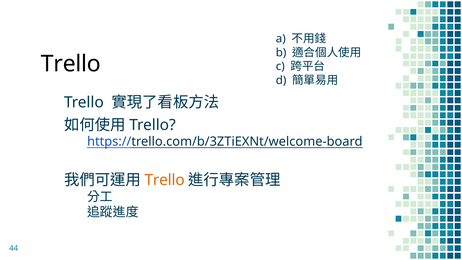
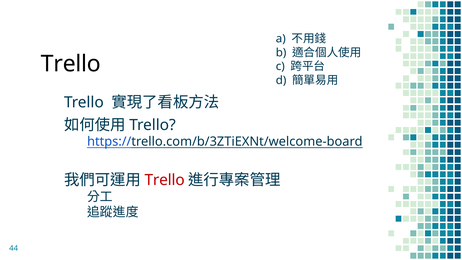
Trello at (165, 180) colour: orange -> red
